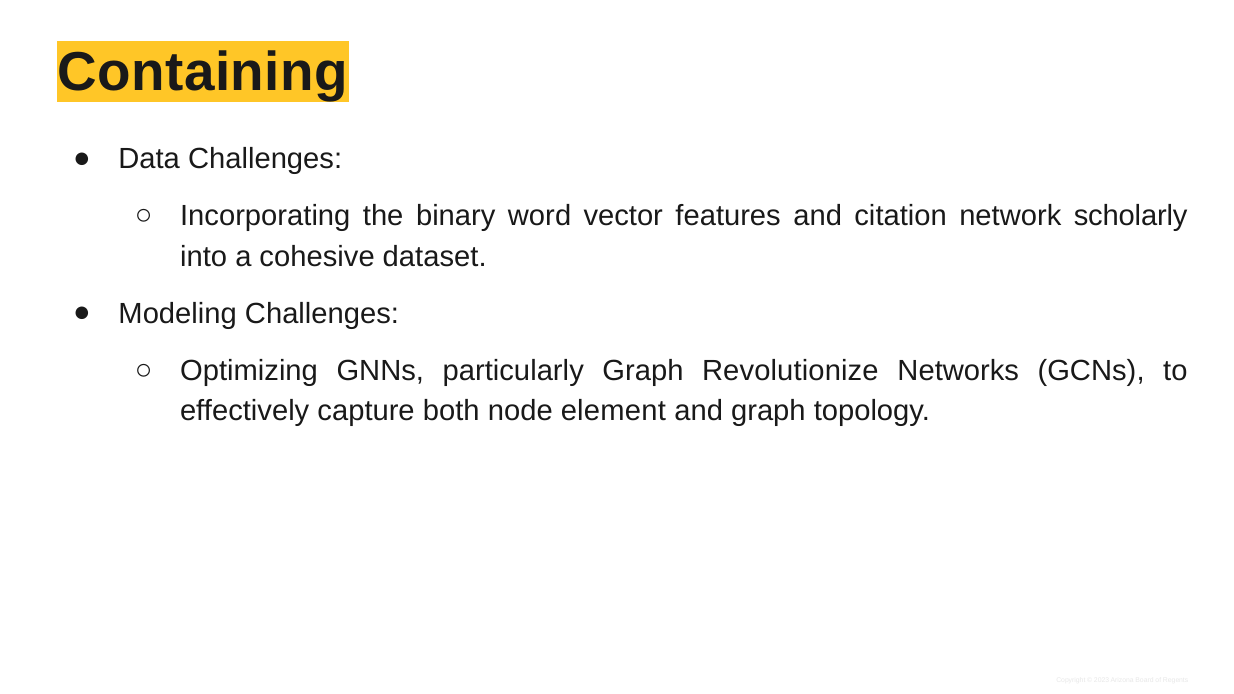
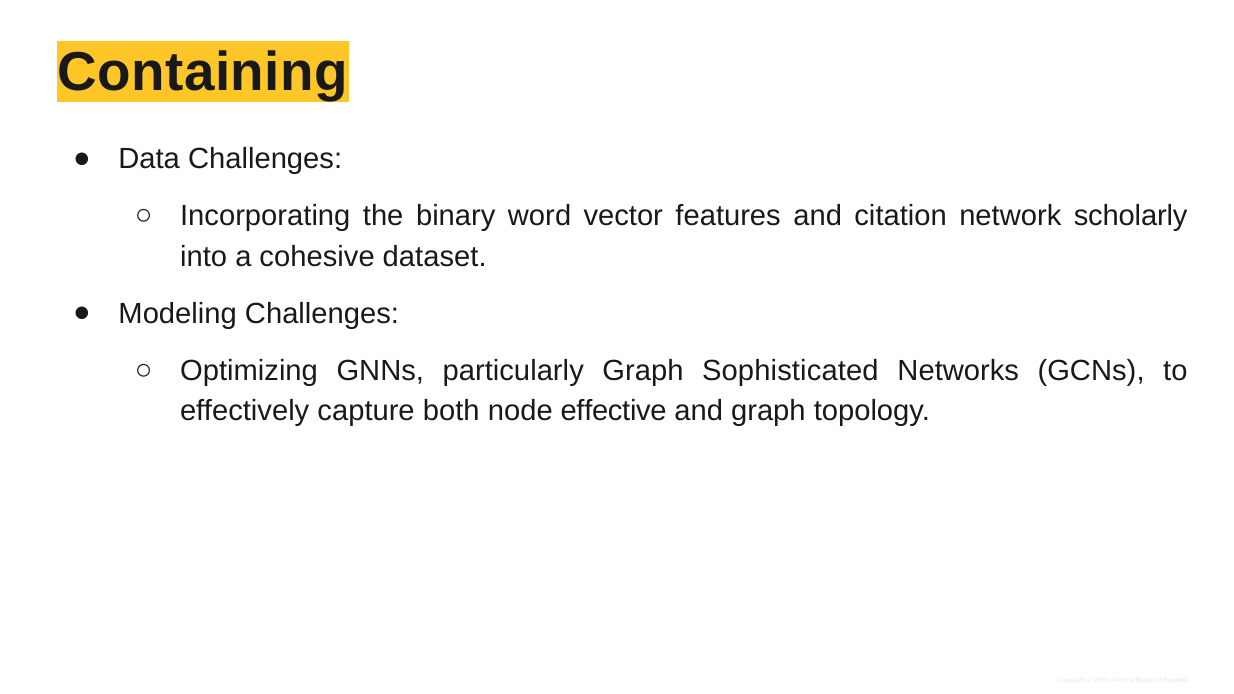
Revolutionize: Revolutionize -> Sophisticated
element: element -> effective
